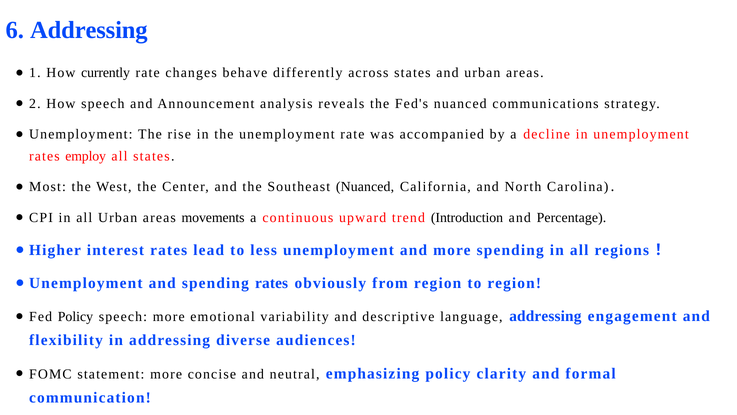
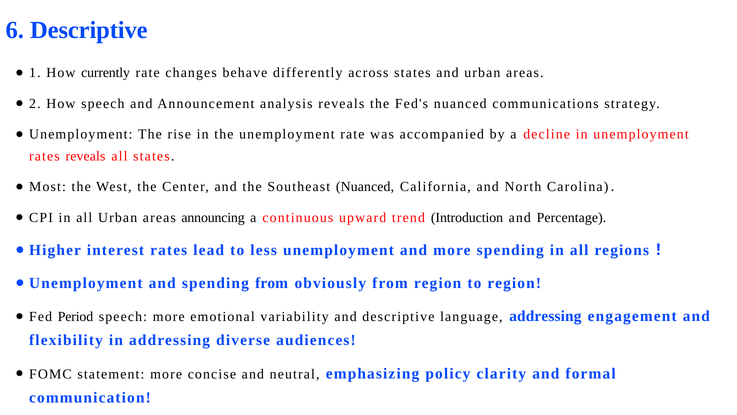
6 Addressing: Addressing -> Descriptive
rates employ: employ -> reveals
movements: movements -> announcing
spending rates: rates -> from
Fed Policy: Policy -> Period
